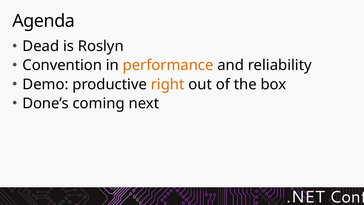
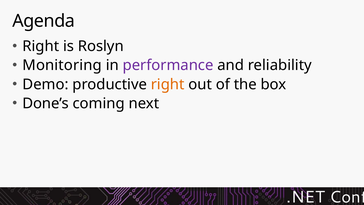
Dead at (41, 46): Dead -> Right
Convention: Convention -> Monitoring
performance colour: orange -> purple
